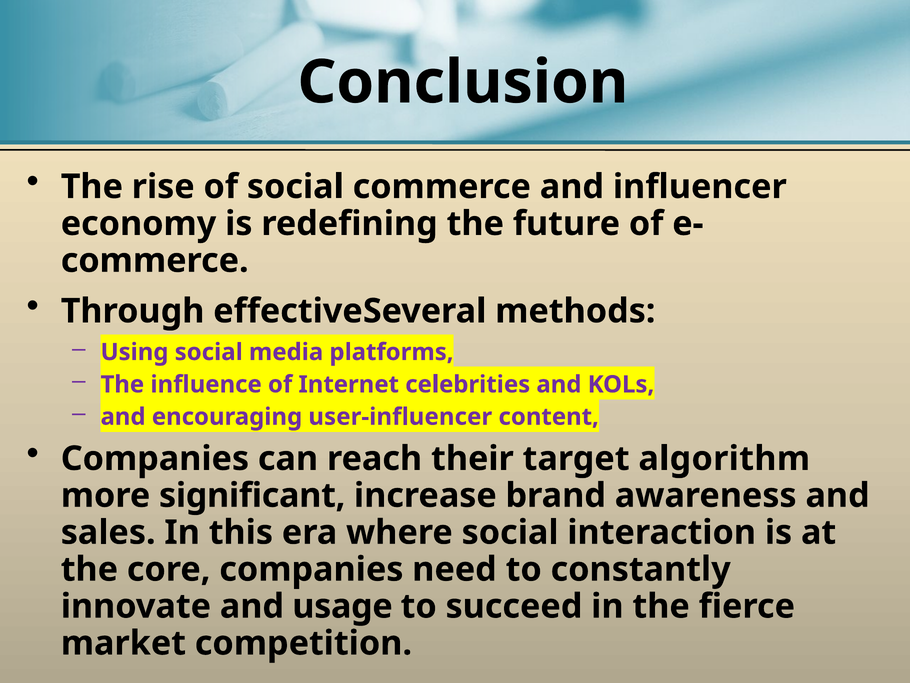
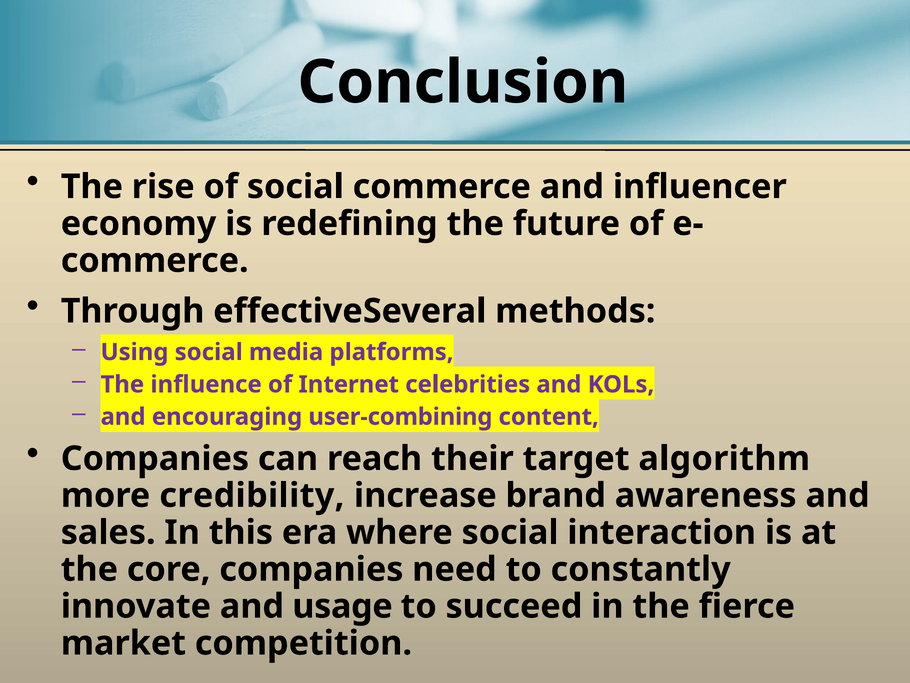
user-influencer: user-influencer -> user-combining
significant: significant -> credibility
